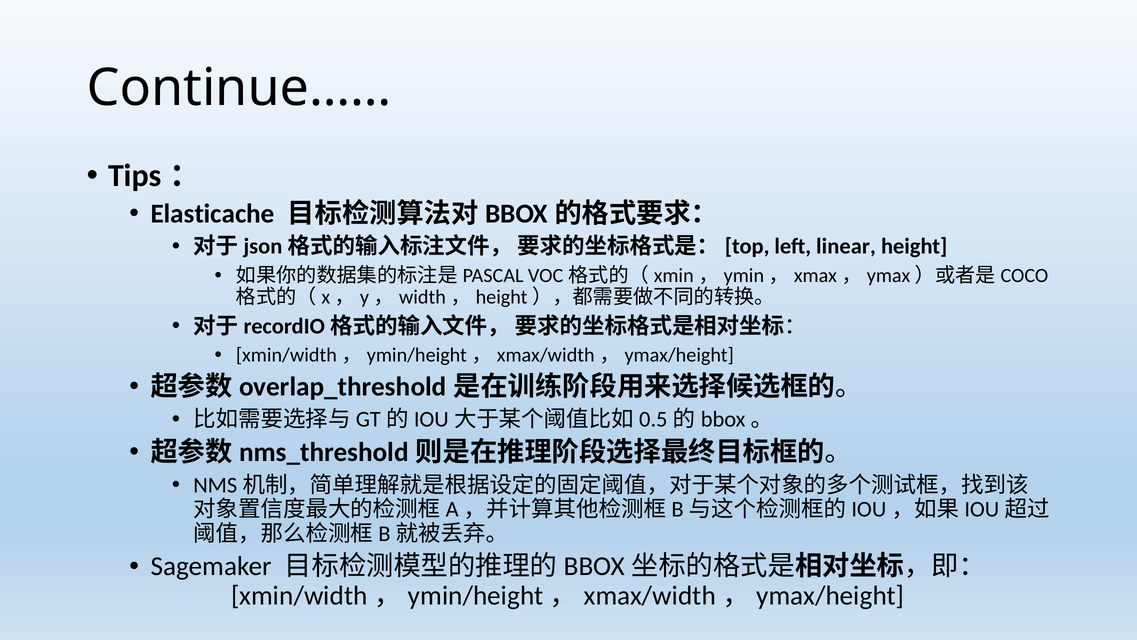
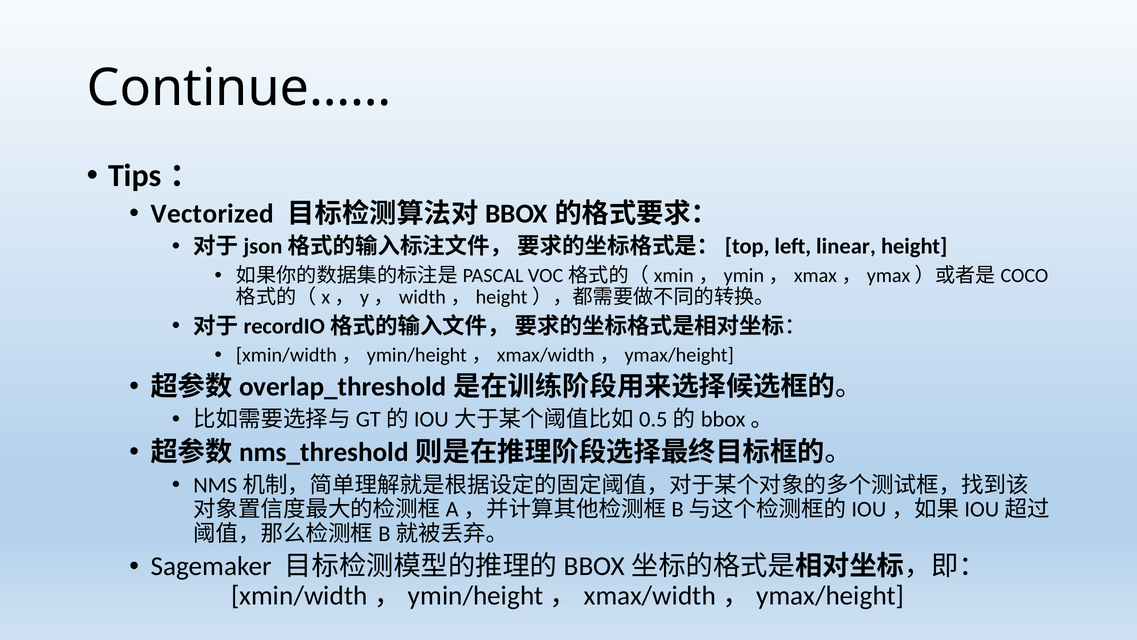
Elasticache: Elasticache -> Vectorized
